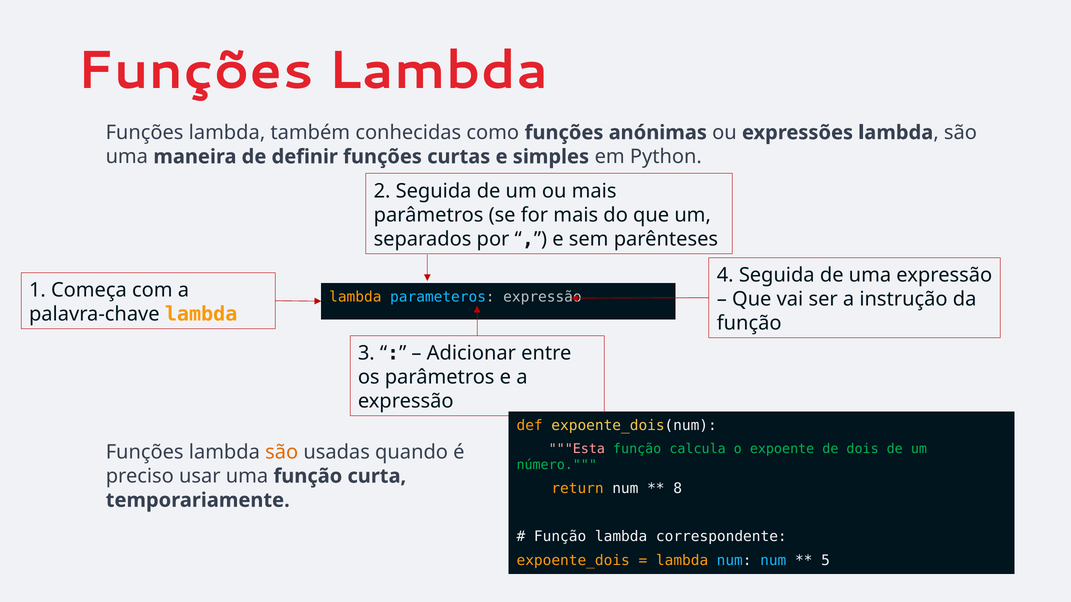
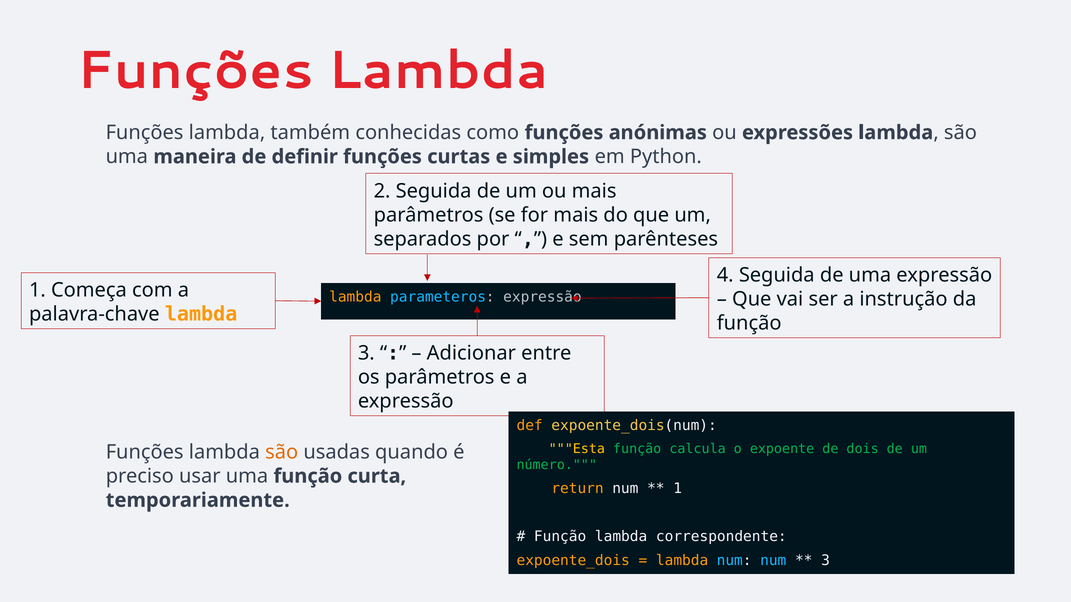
Esta colour: pink -> yellow
8 at (678, 489): 8 -> 1
5 at (826, 561): 5 -> 3
